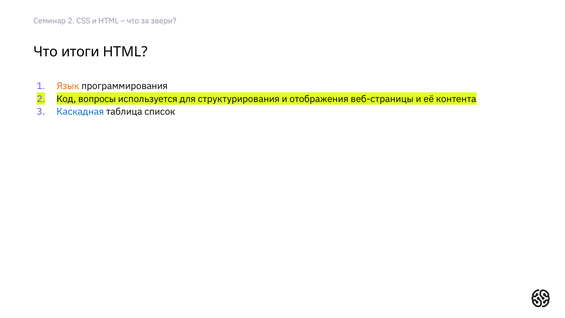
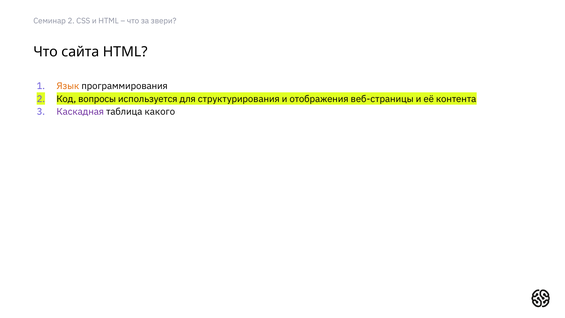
итоги: итоги -> сайта
Каскадная colour: blue -> purple
список: список -> какого
